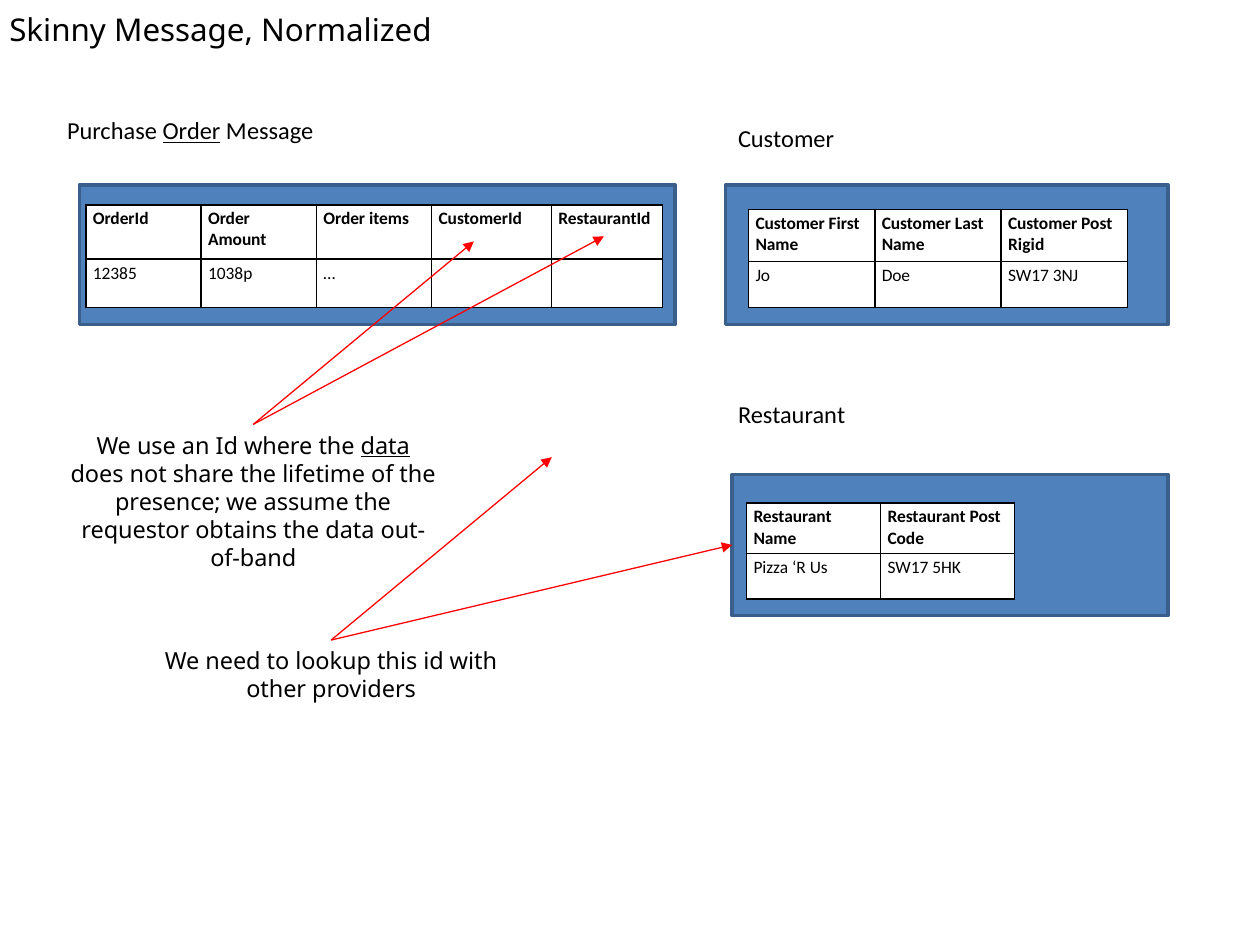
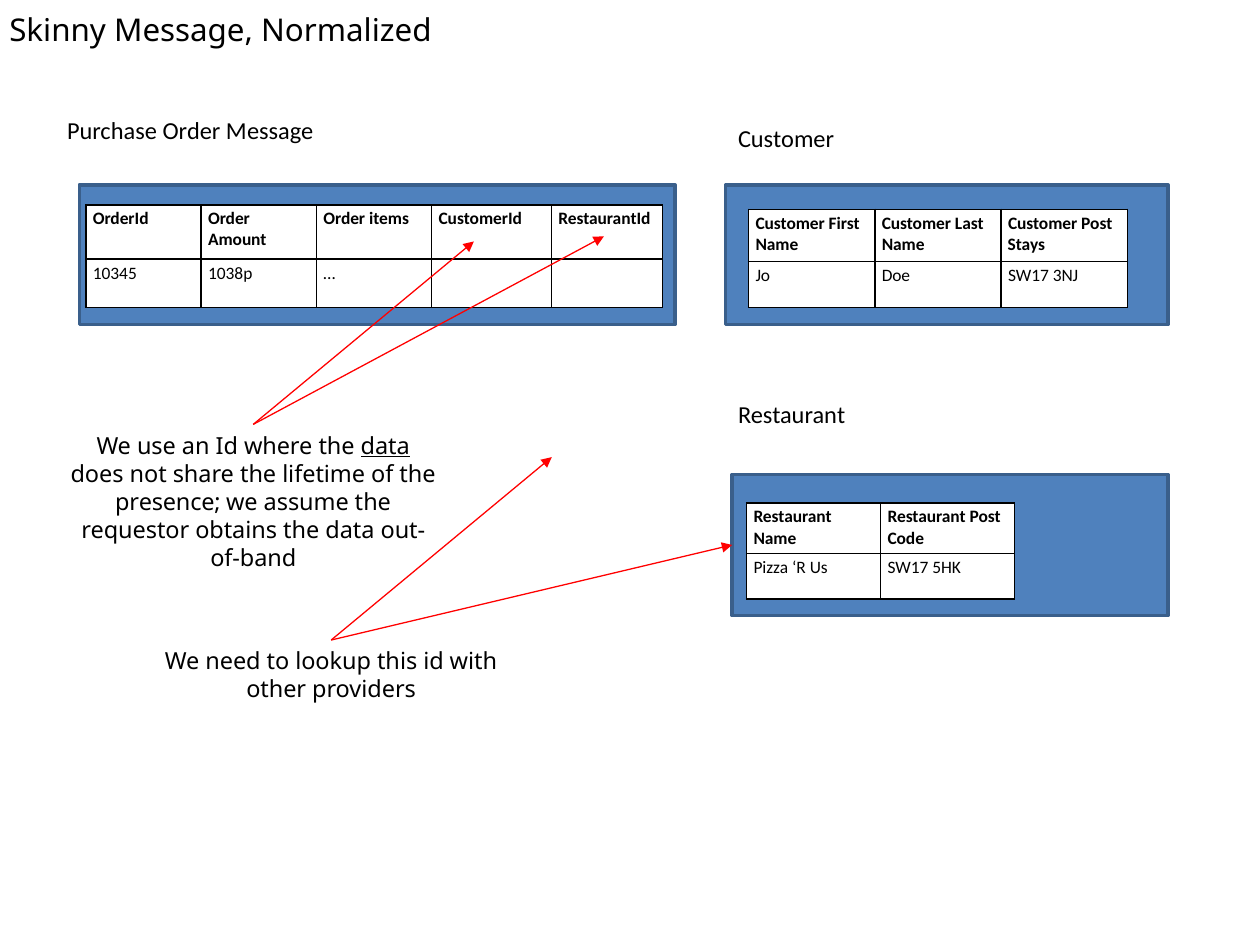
Order at (192, 132) underline: present -> none
Rigid: Rigid -> Stays
12385: 12385 -> 10345
